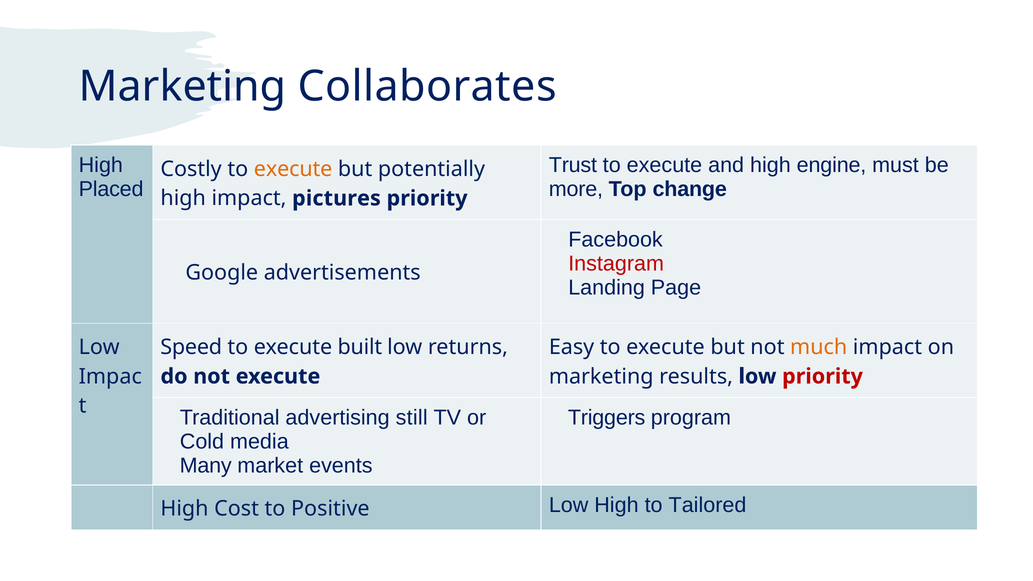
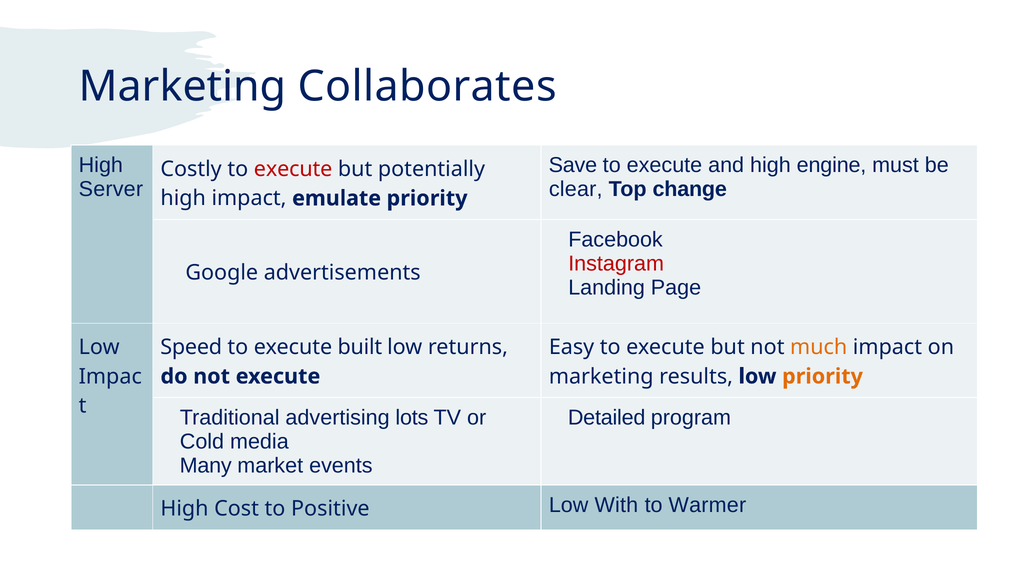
Trust: Trust -> Save
execute at (293, 169) colour: orange -> red
Placed: Placed -> Server
more: more -> clear
pictures: pictures -> emulate
priority at (823, 376) colour: red -> orange
still: still -> lots
Triggers: Triggers -> Detailed
Low High: High -> With
Tailored: Tailored -> Warmer
